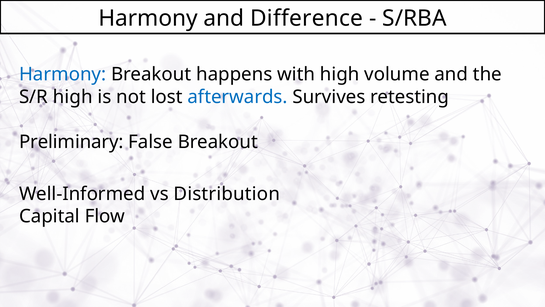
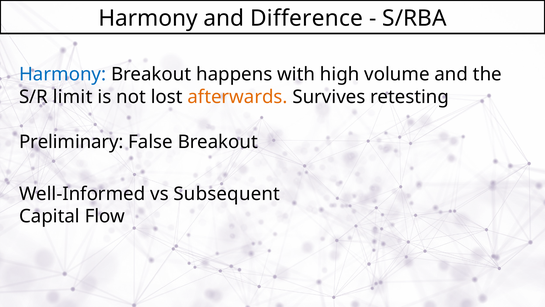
S/R high: high -> limit
afterwards colour: blue -> orange
Distribution: Distribution -> Subsequent
